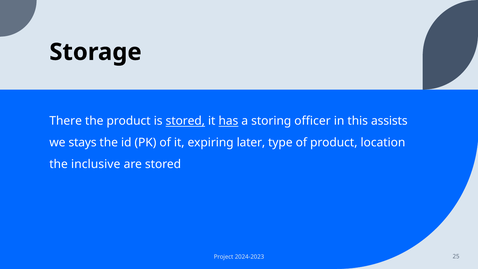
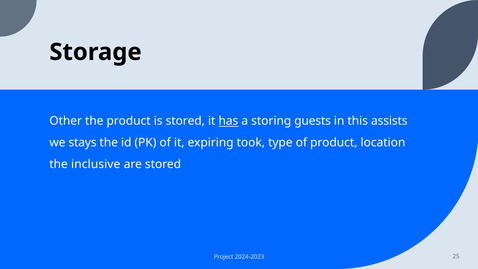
There: There -> Other
stored at (185, 121) underline: present -> none
officer: officer -> guests
later: later -> took
